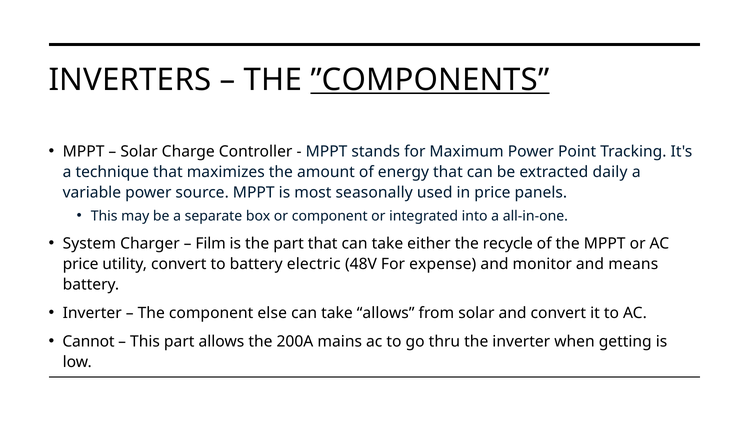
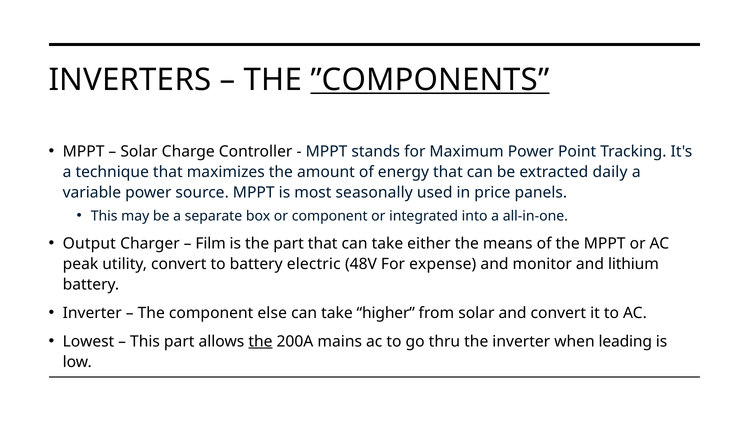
System: System -> Output
recycle: recycle -> means
price at (81, 264): price -> peak
means: means -> lithium
take allows: allows -> higher
Cannot: Cannot -> Lowest
the at (260, 342) underline: none -> present
getting: getting -> leading
